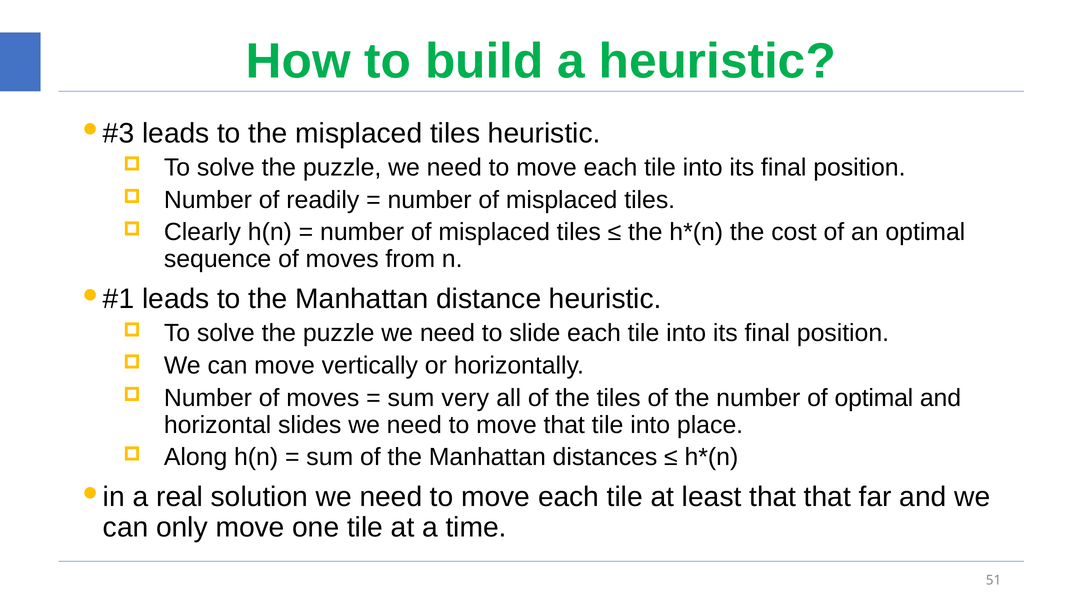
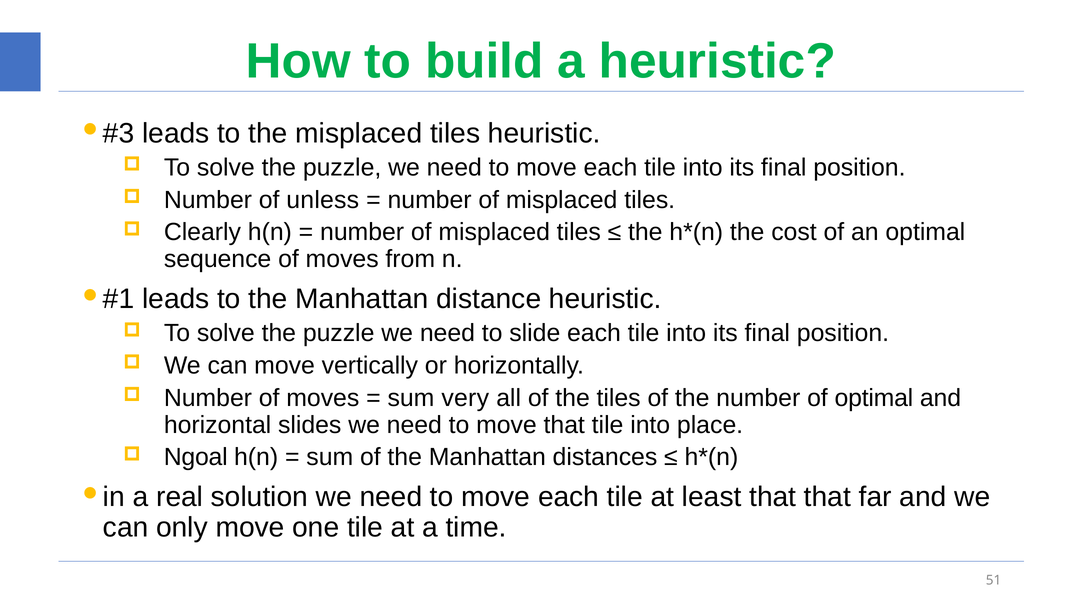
readily: readily -> unless
Along: Along -> Ngoal
